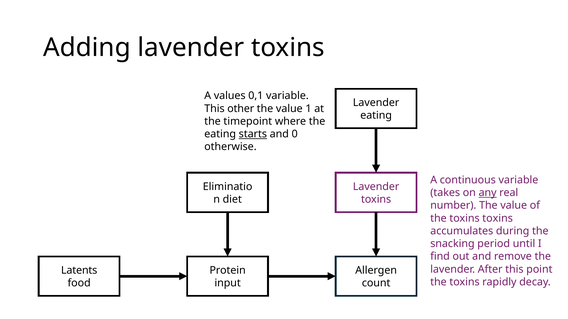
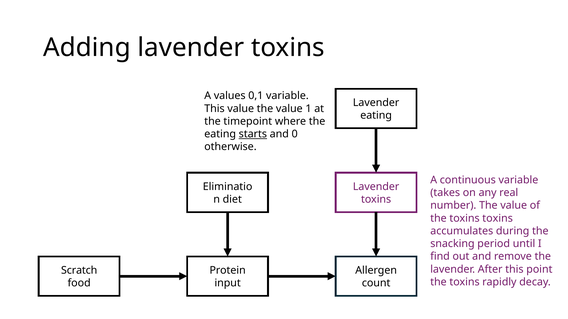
This other: other -> value
any underline: present -> none
Latents: Latents -> Scratch
